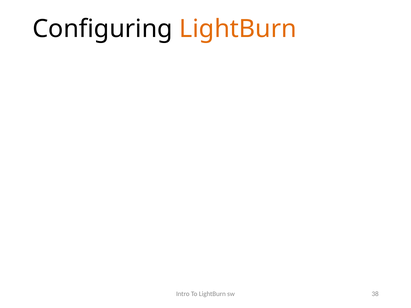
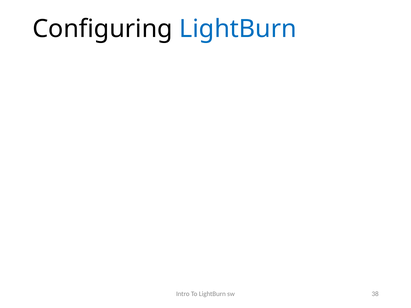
LightBurn at (238, 29) colour: orange -> blue
